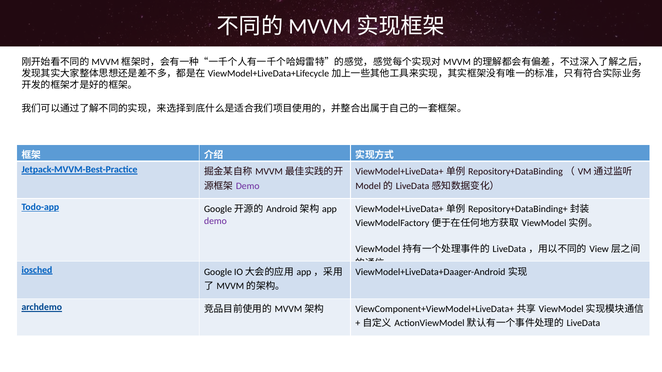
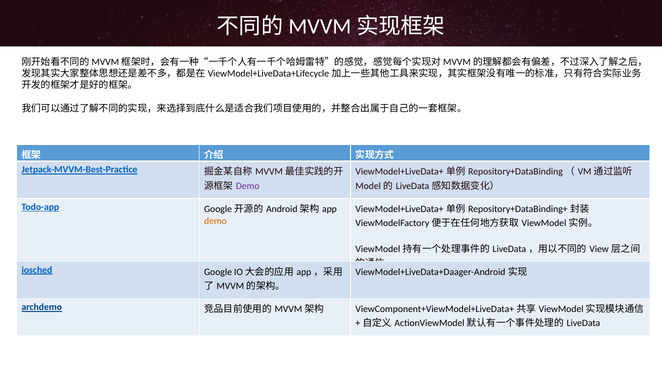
demo at (215, 221) colour: purple -> orange
